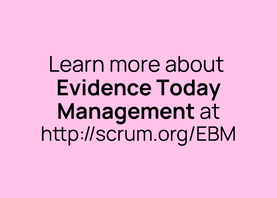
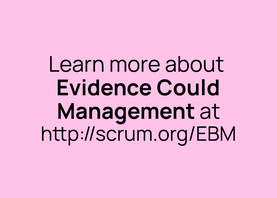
Today: Today -> Could
